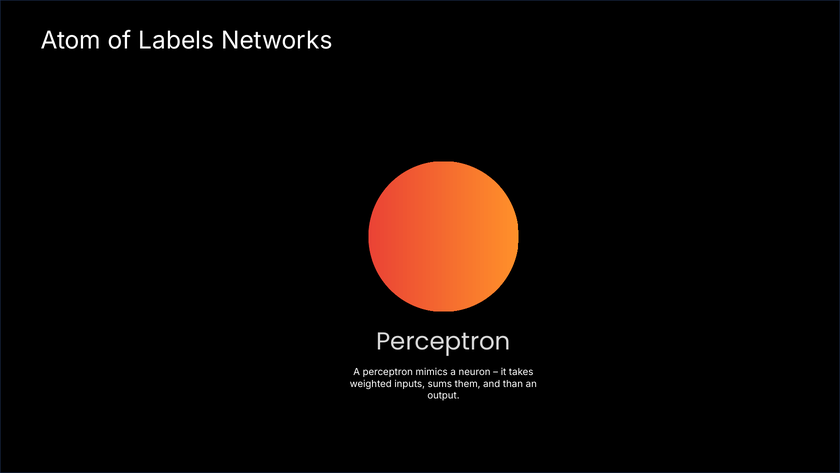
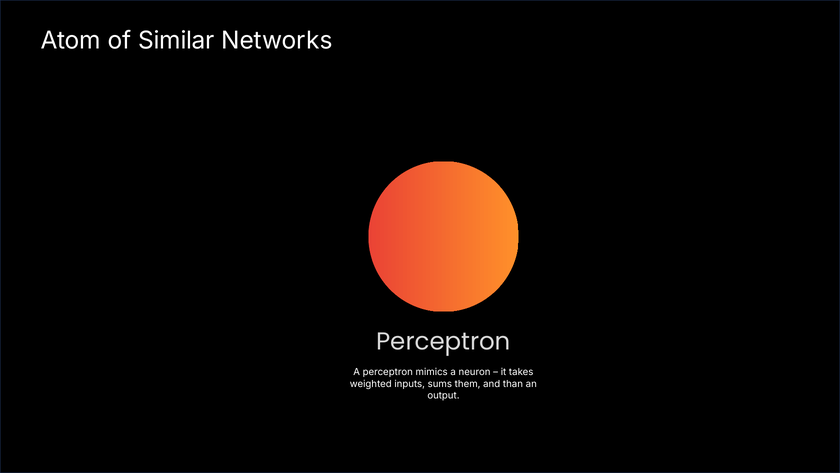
Labels: Labels -> Similar
